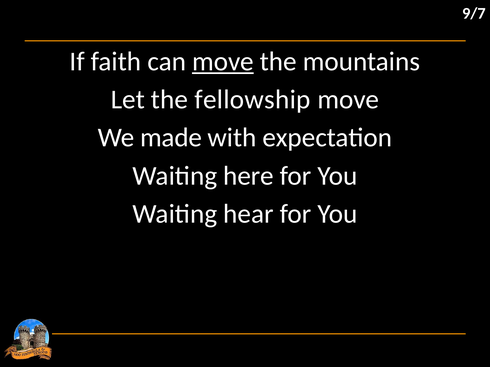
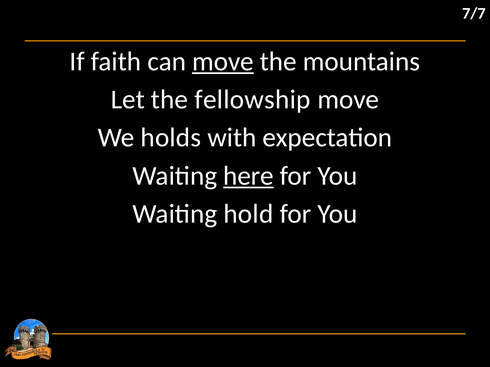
9/7: 9/7 -> 7/7
made: made -> holds
here underline: none -> present
hear: hear -> hold
